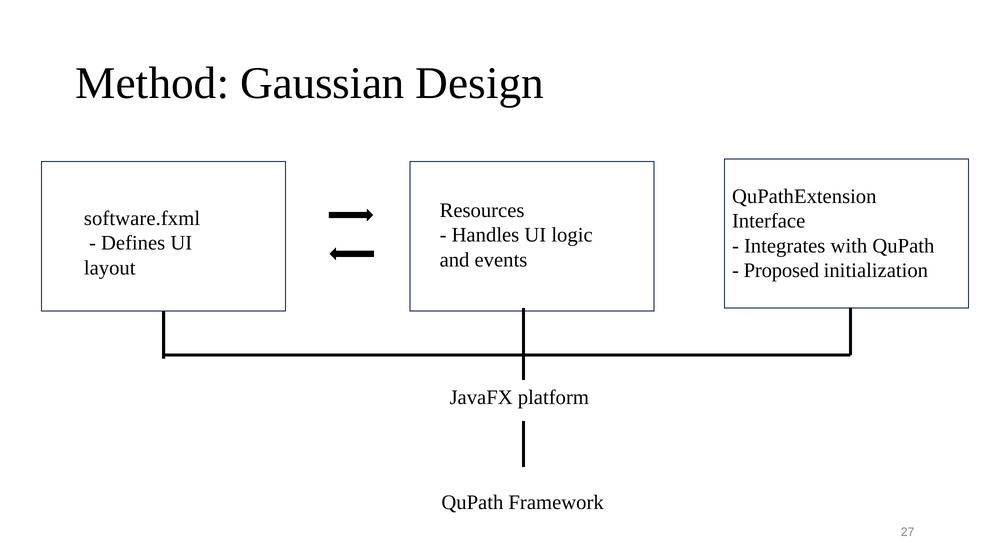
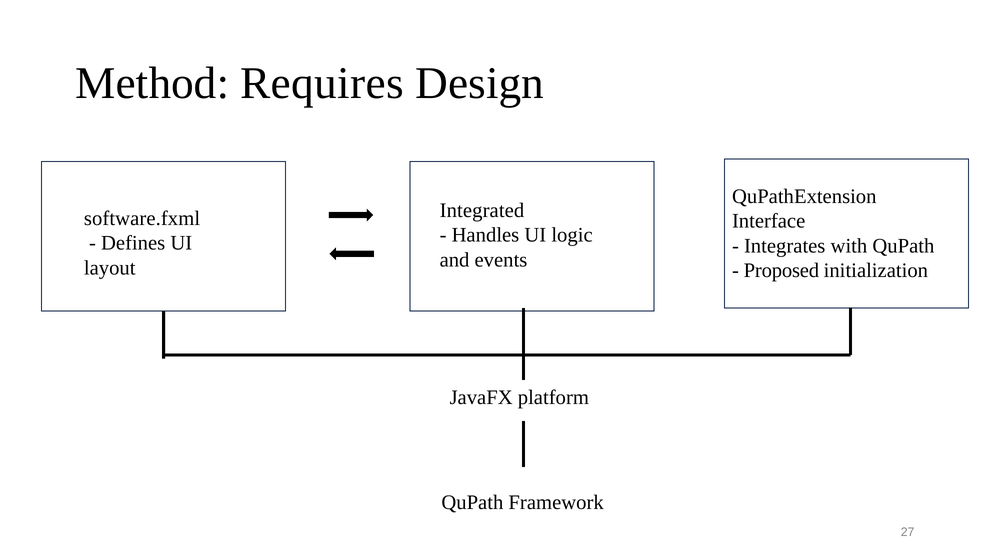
Gaussian: Gaussian -> Requires
Resources: Resources -> Integrated
